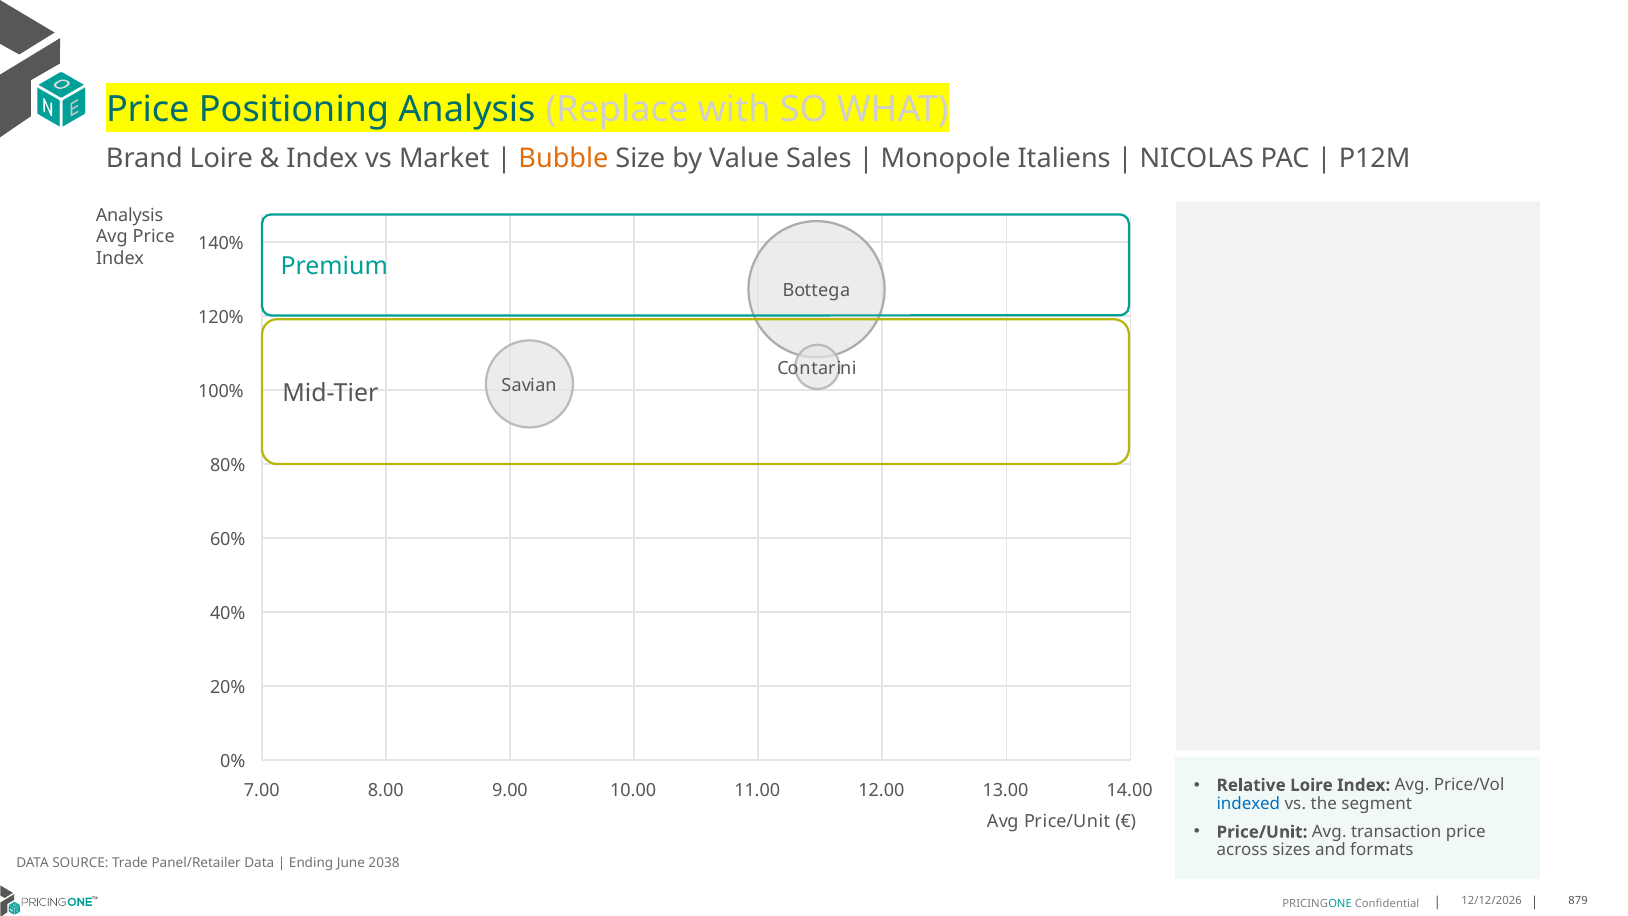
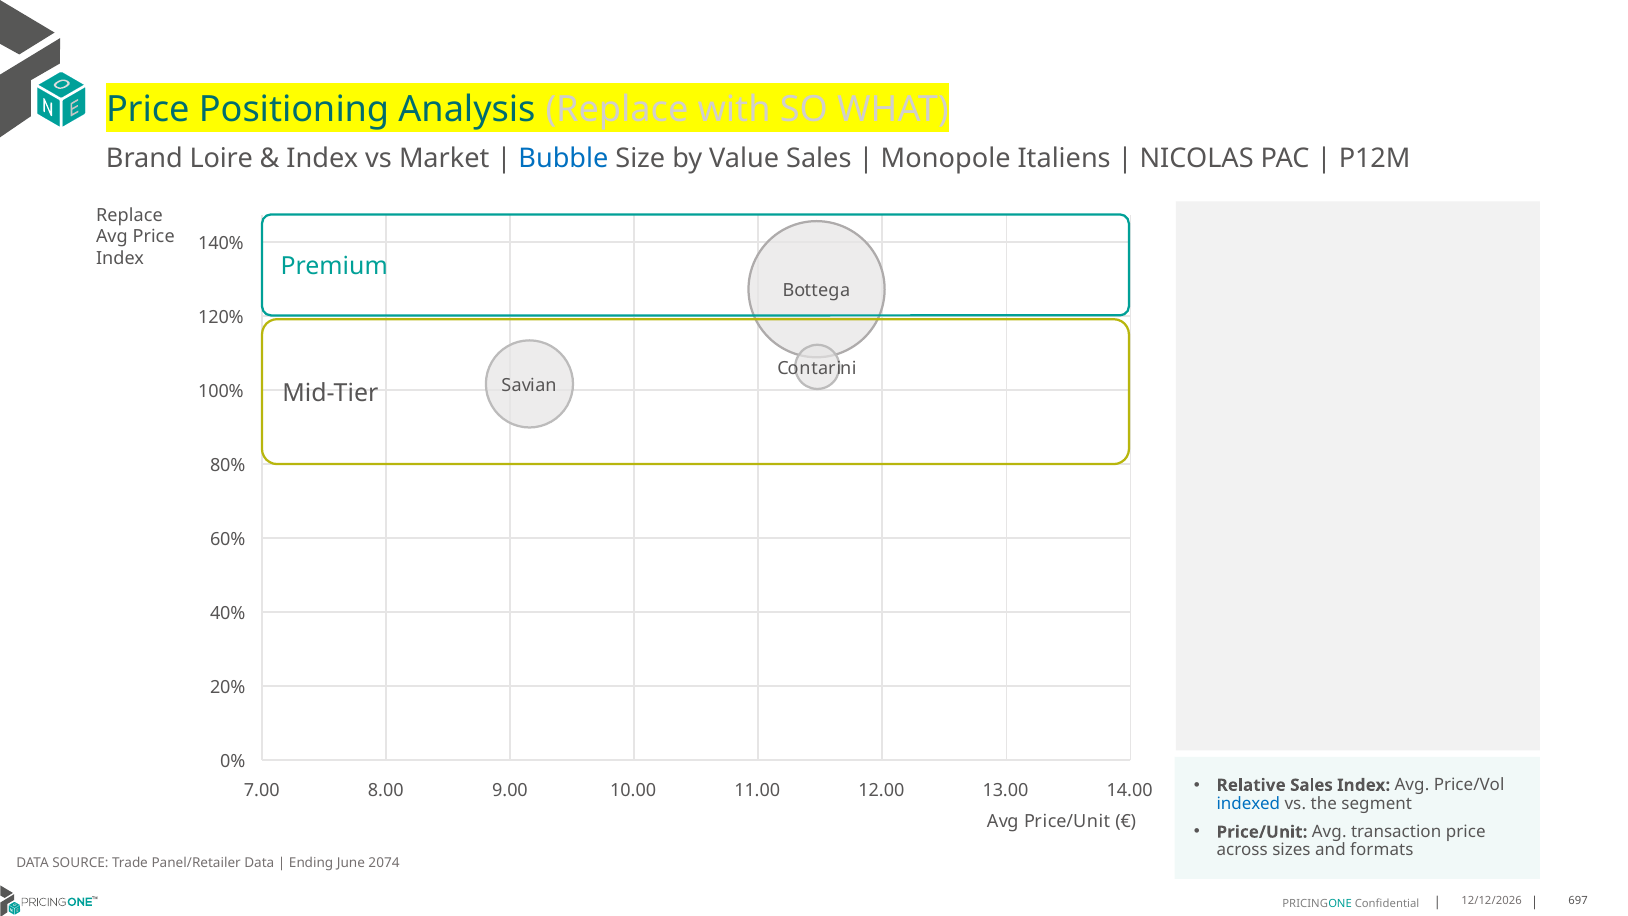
Bubble colour: orange -> blue
Analysis at (130, 215): Analysis -> Replace
Relative Loire: Loire -> Sales
2038: 2038 -> 2074
879: 879 -> 697
